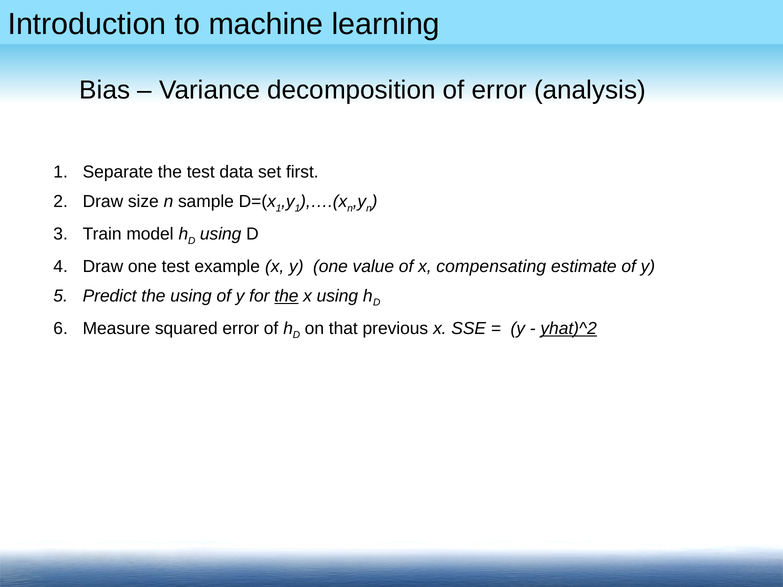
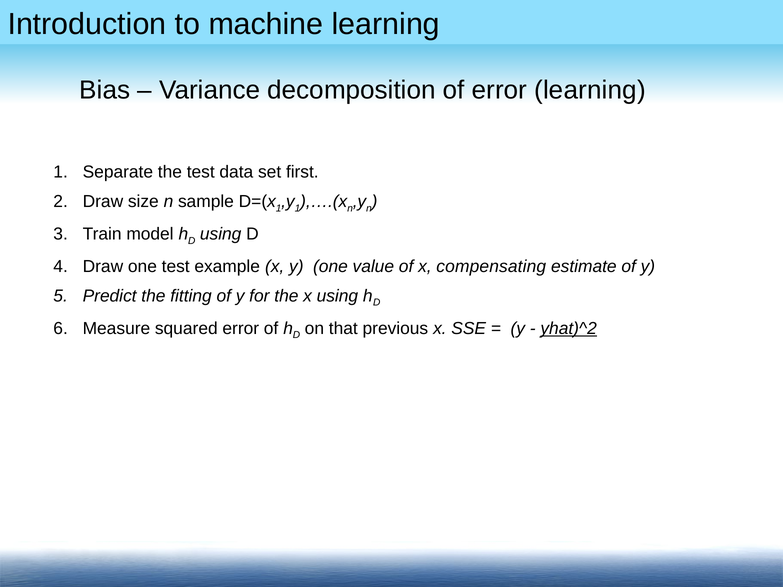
error analysis: analysis -> learning
the using: using -> fitting
the at (286, 296) underline: present -> none
